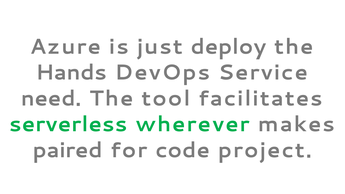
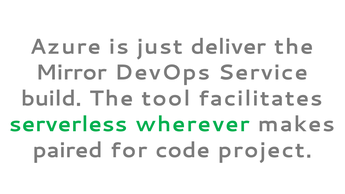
deploy: deploy -> deliver
Hands: Hands -> Mirror
need: need -> build
